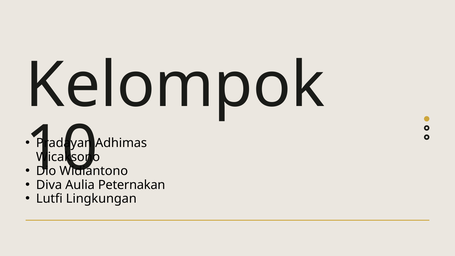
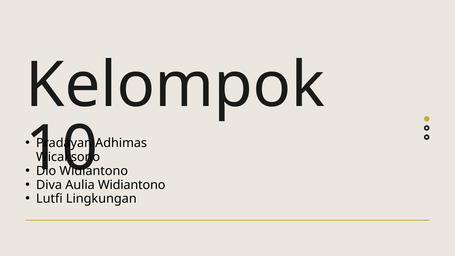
Peternakan at (132, 185): Peternakan -> Widiantono
